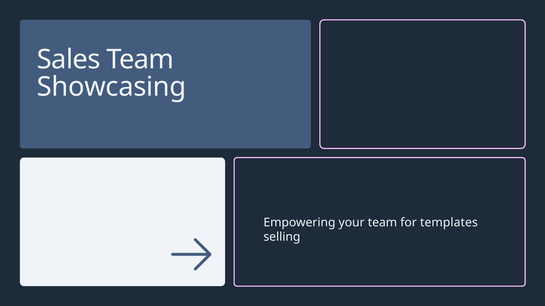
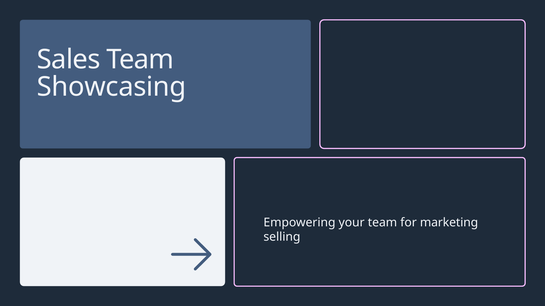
templates: templates -> marketing
